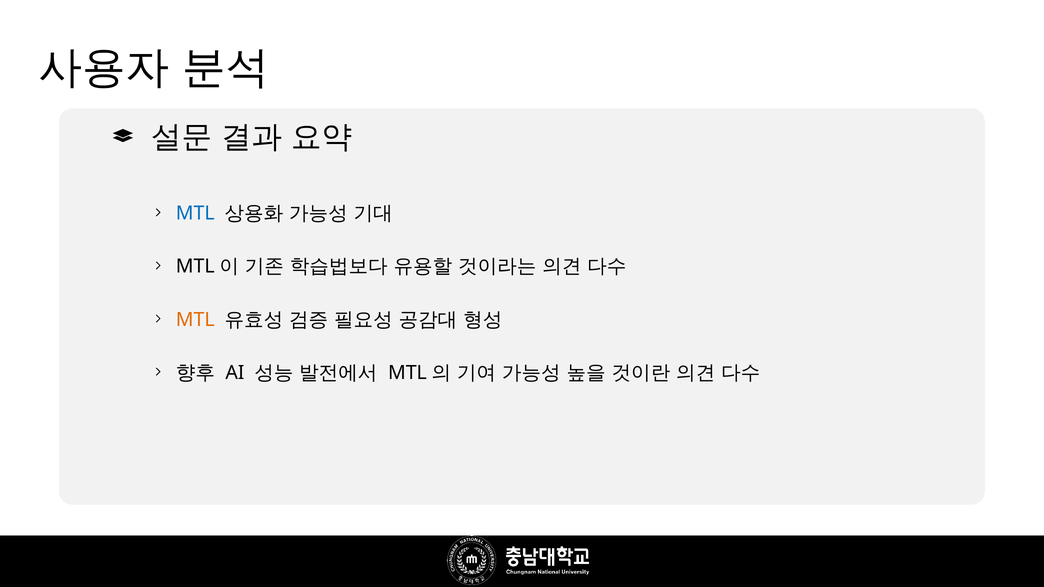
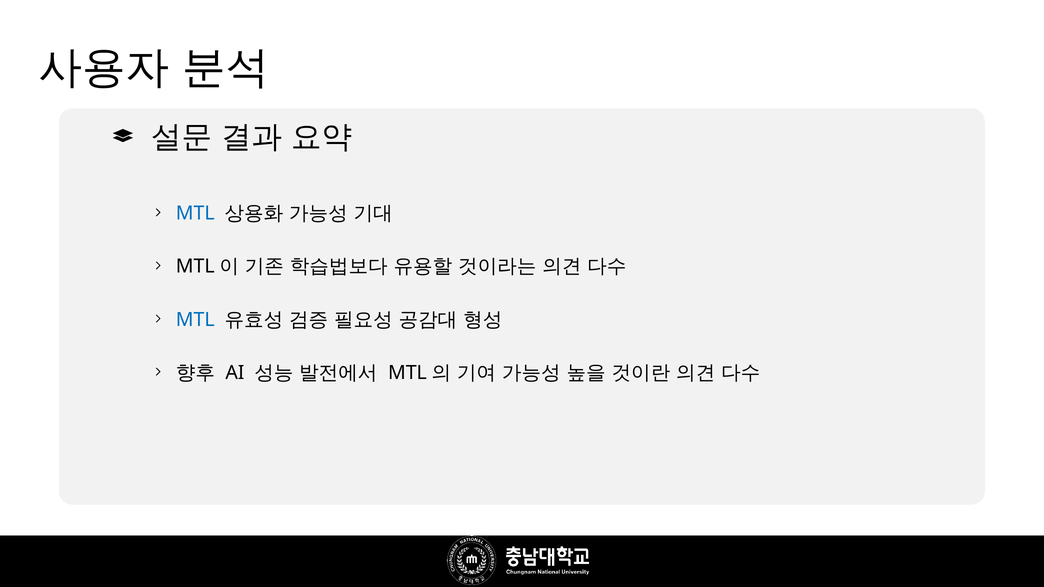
MTL at (195, 320) colour: orange -> blue
